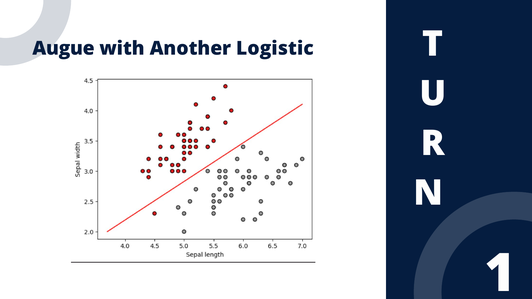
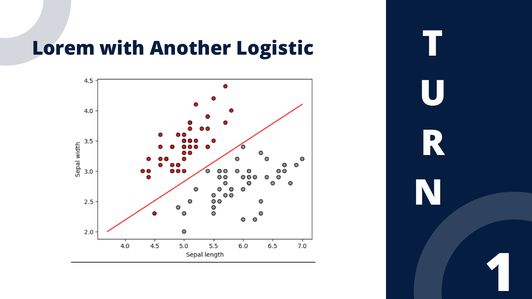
Augue: Augue -> Lorem
